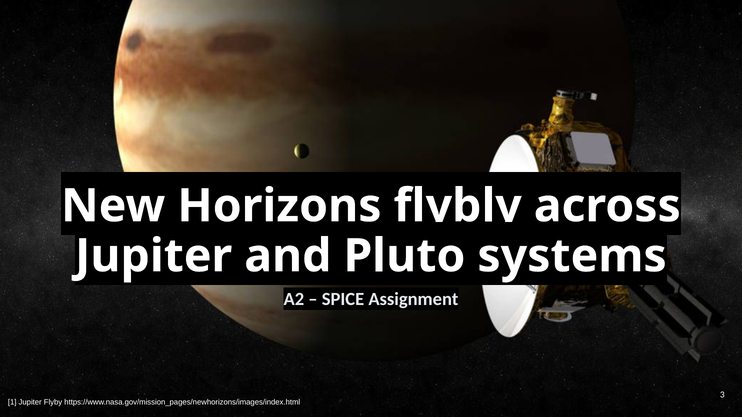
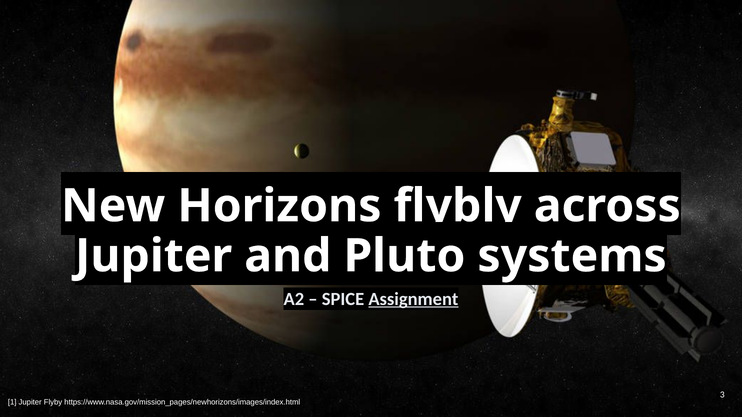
Assignment underline: none -> present
